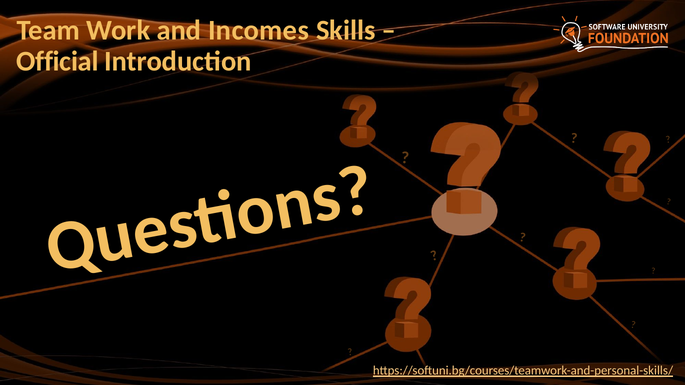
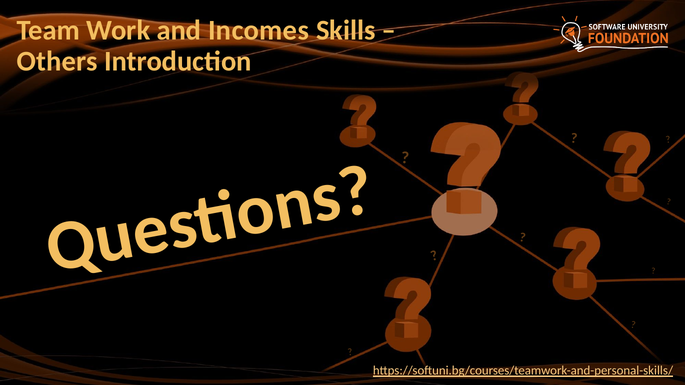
Official: Official -> Others
